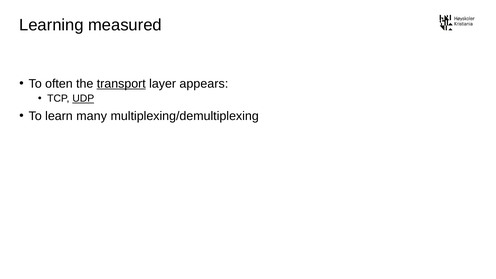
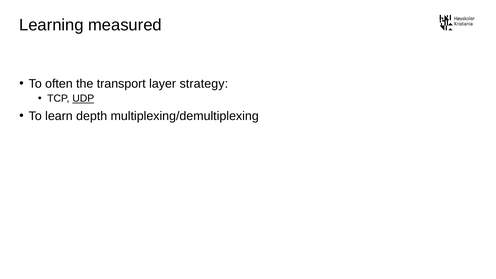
transport underline: present -> none
appears: appears -> strategy
many: many -> depth
